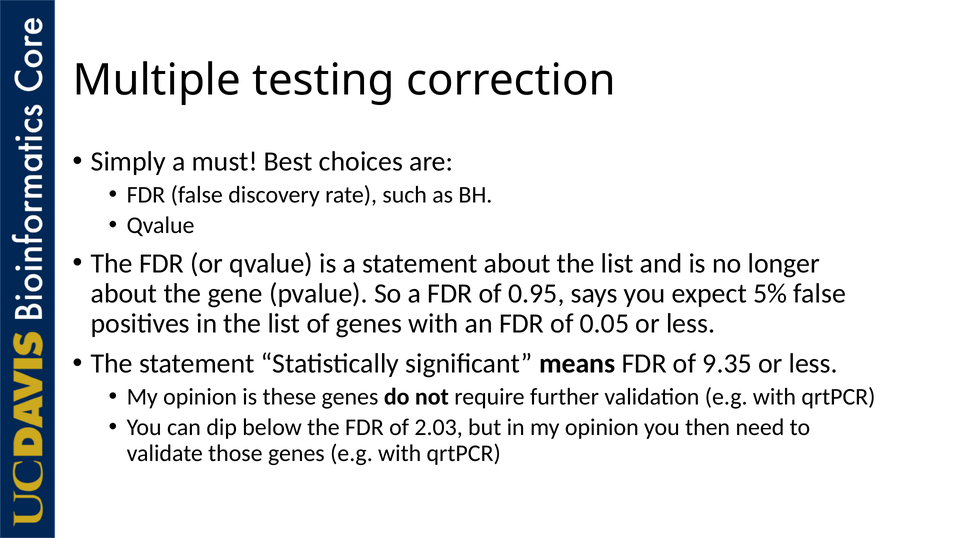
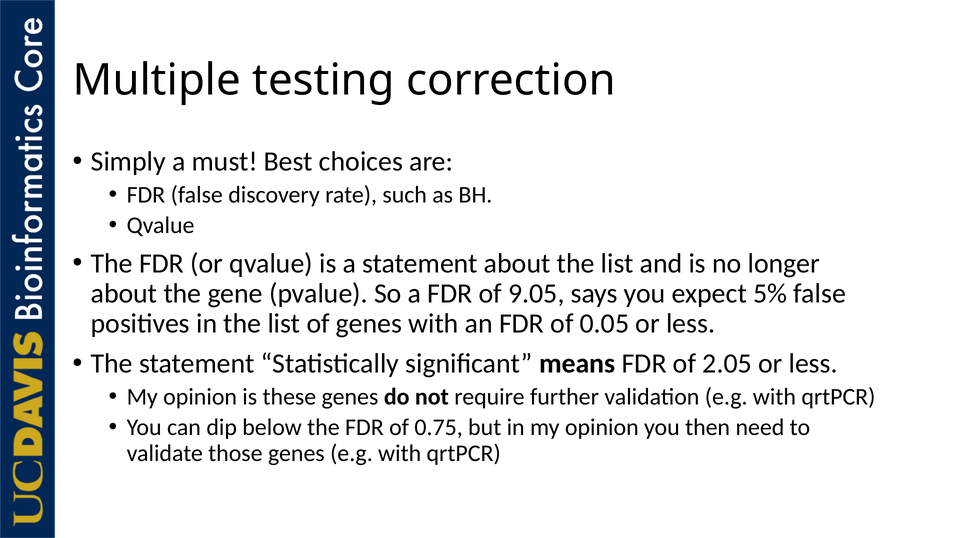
0.95: 0.95 -> 9.05
9.35: 9.35 -> 2.05
2.03: 2.03 -> 0.75
